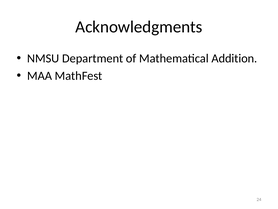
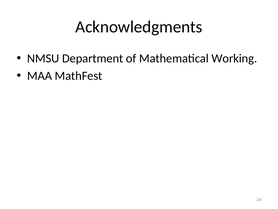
Addition: Addition -> Working
